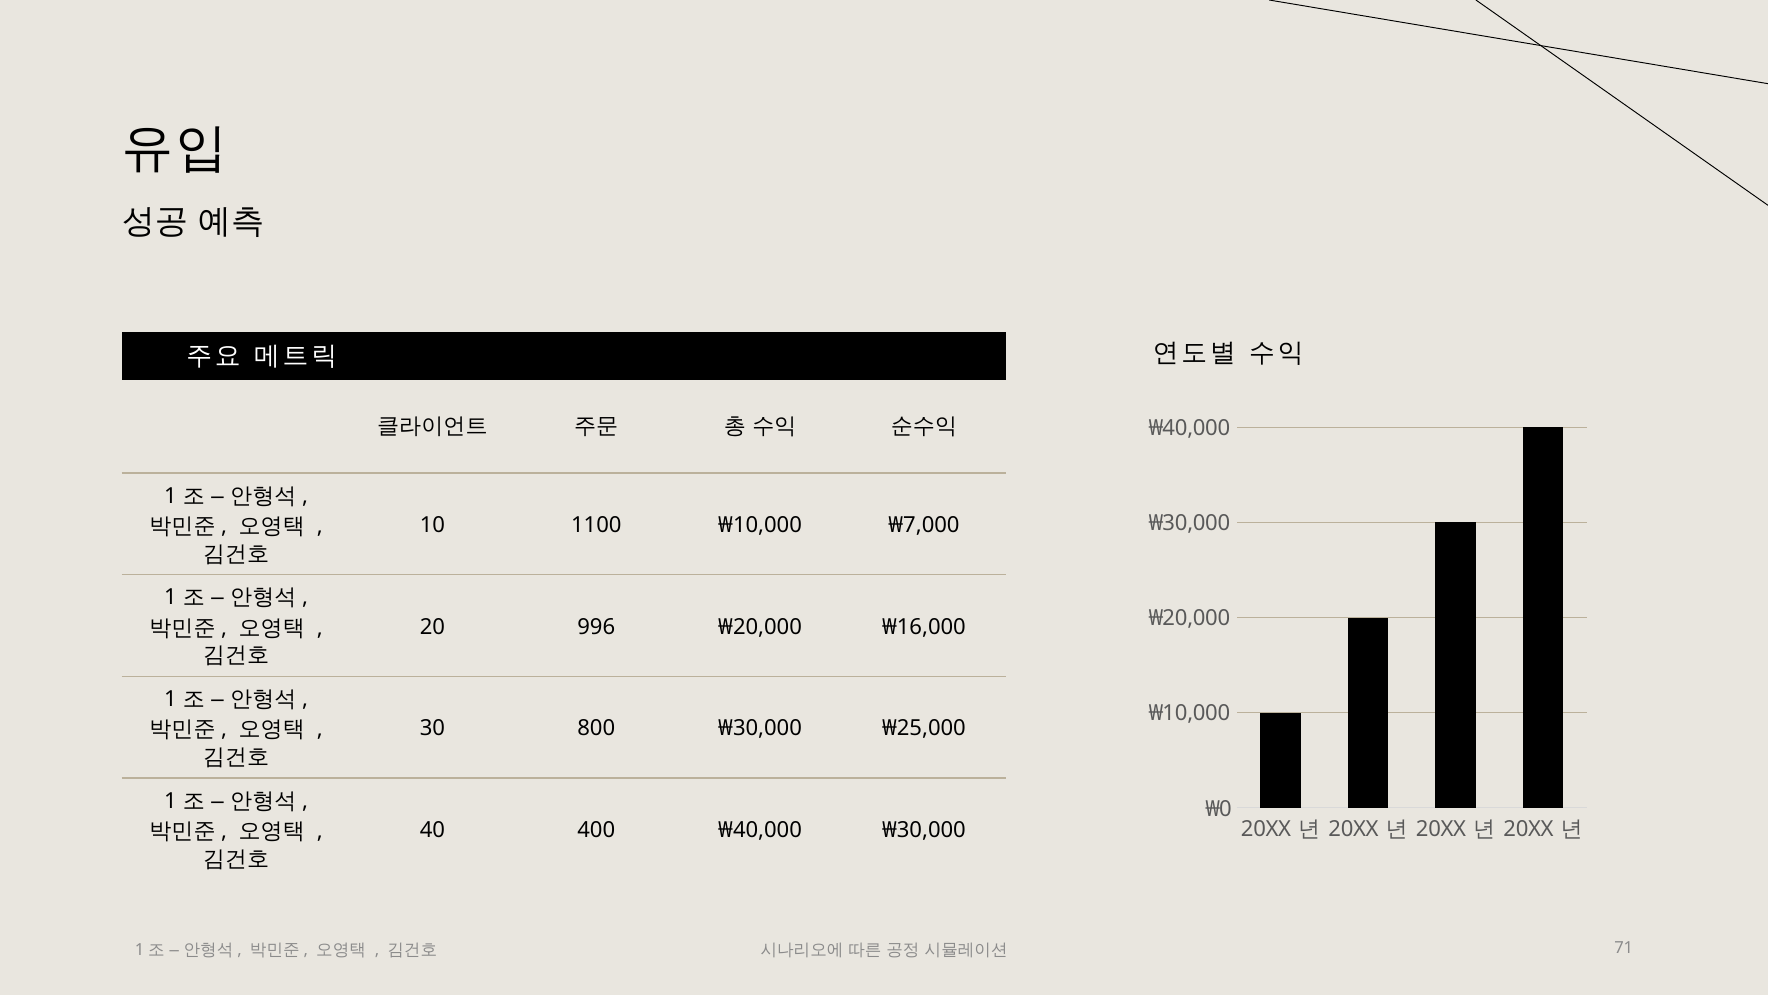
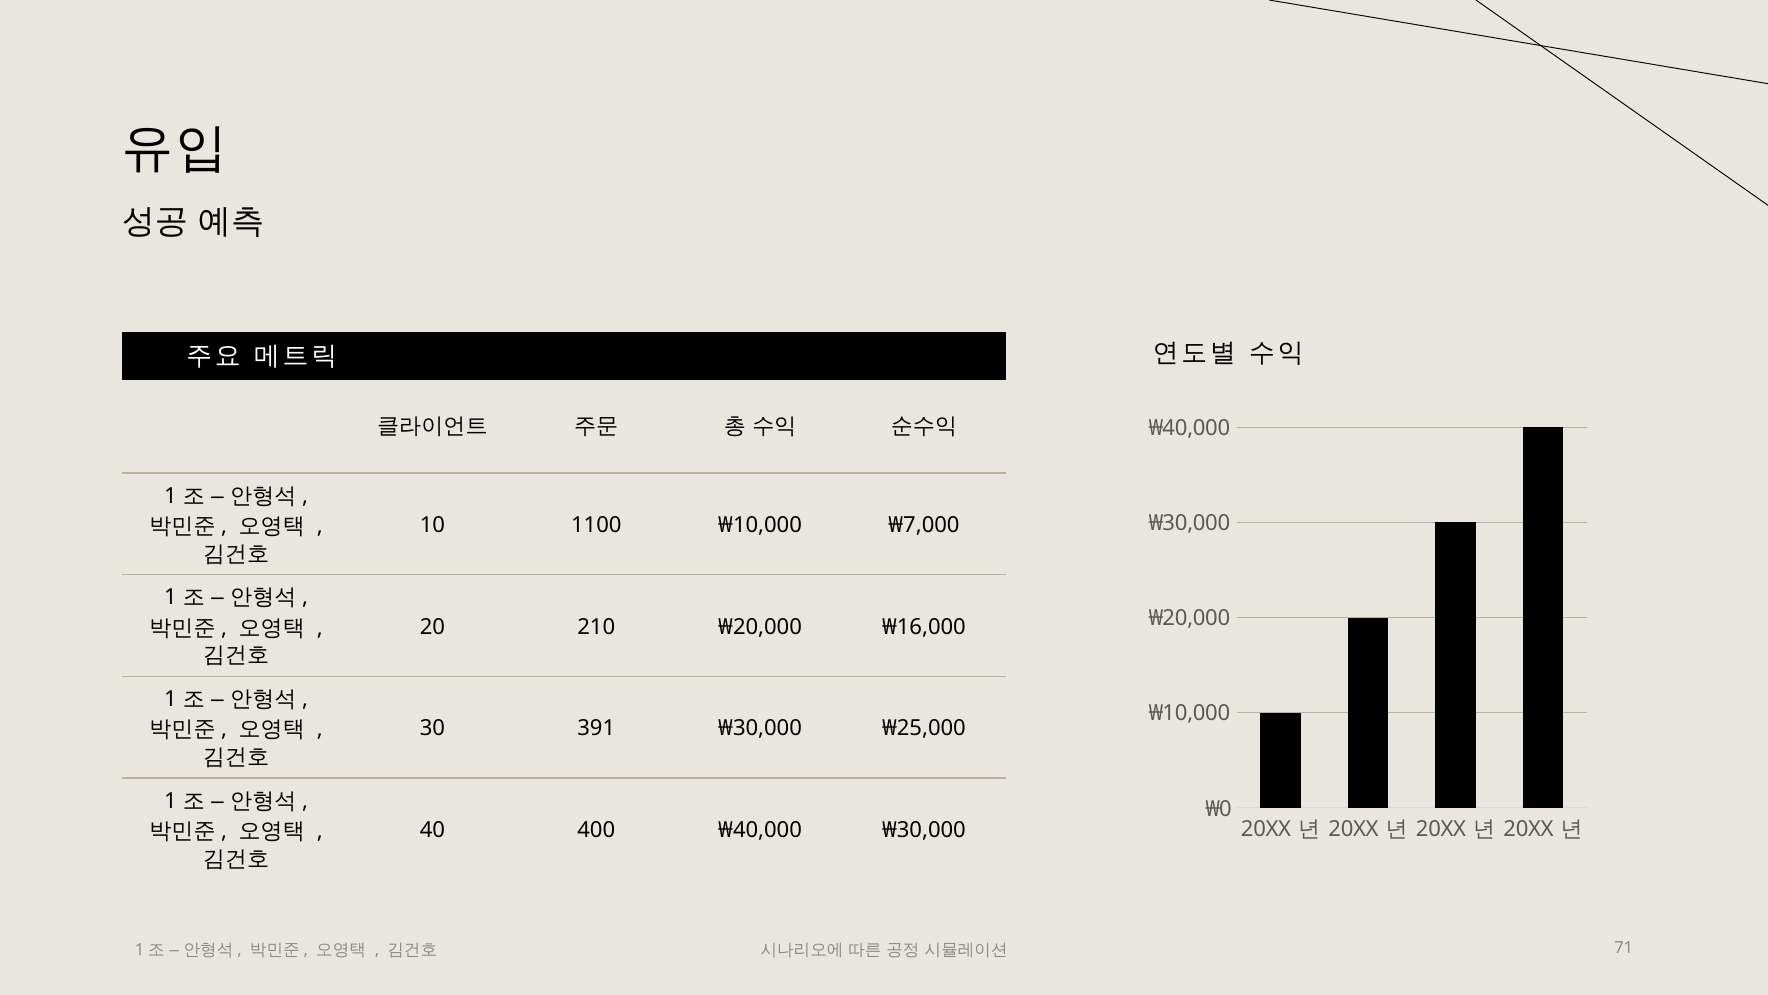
996: 996 -> 210
800: 800 -> 391
